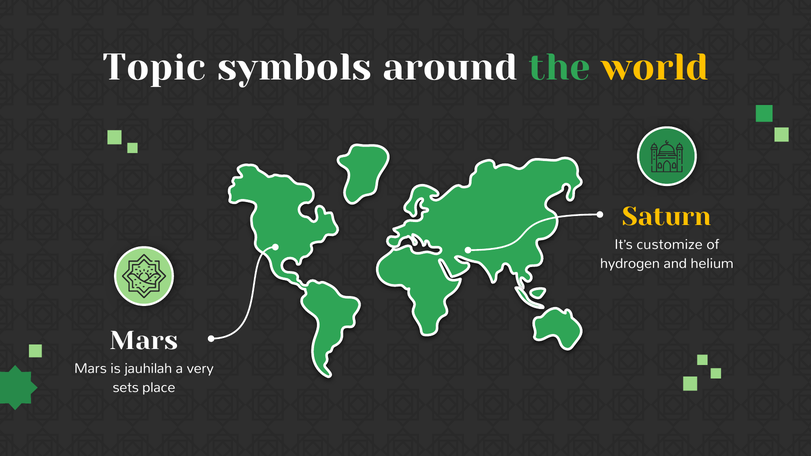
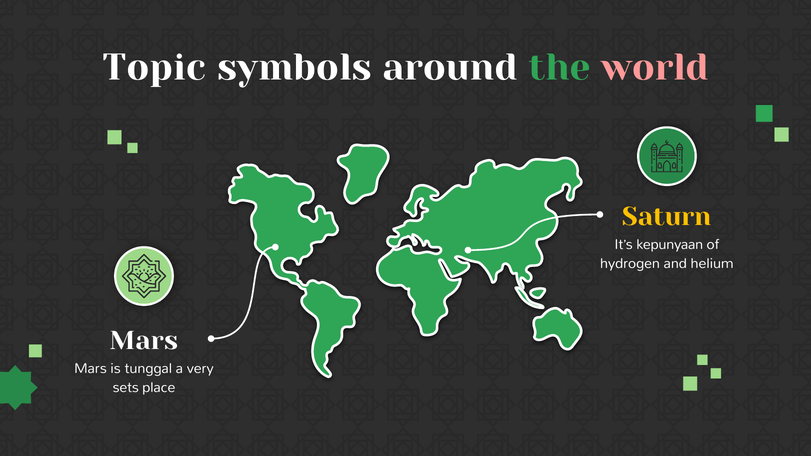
world colour: yellow -> pink
customize: customize -> kepunyaan
jauhilah: jauhilah -> tunggal
